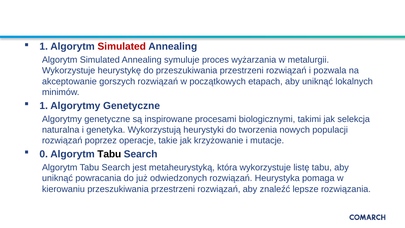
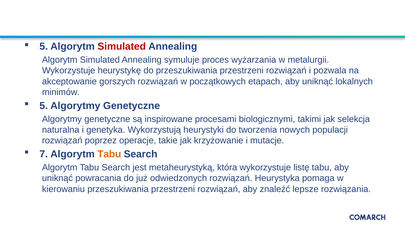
1 at (44, 47): 1 -> 5
1 at (44, 106): 1 -> 5
0: 0 -> 7
Tabu at (109, 154) colour: black -> orange
